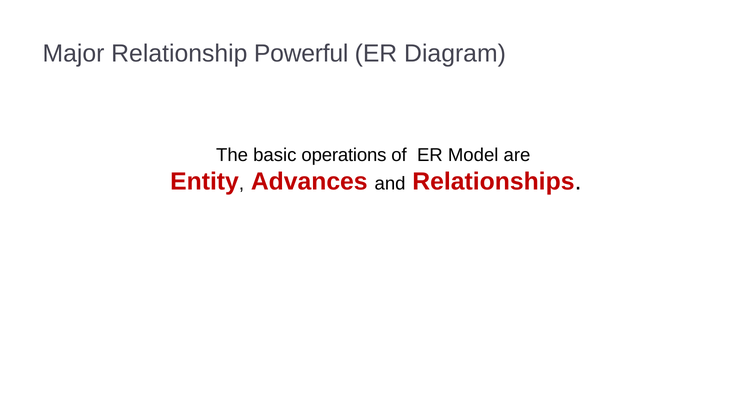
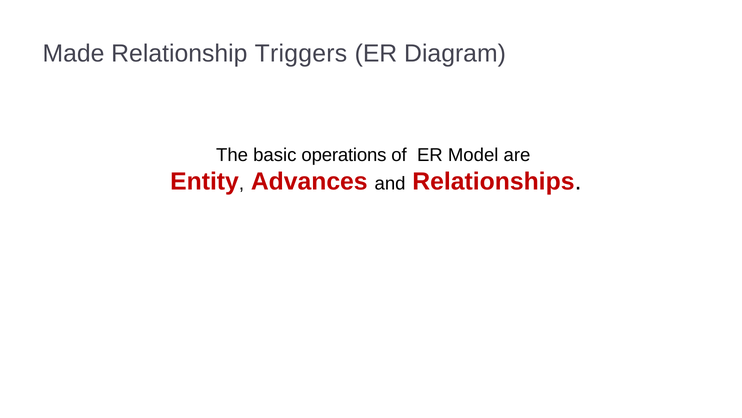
Major: Major -> Made
Powerful: Powerful -> Triggers
